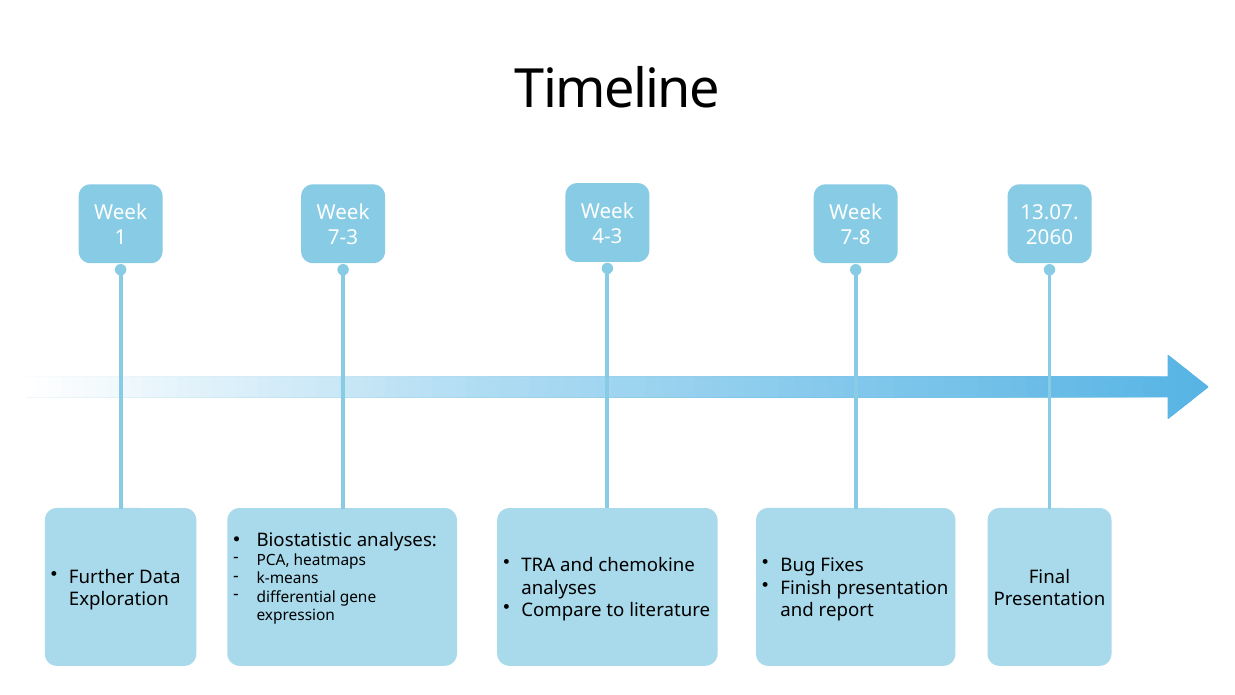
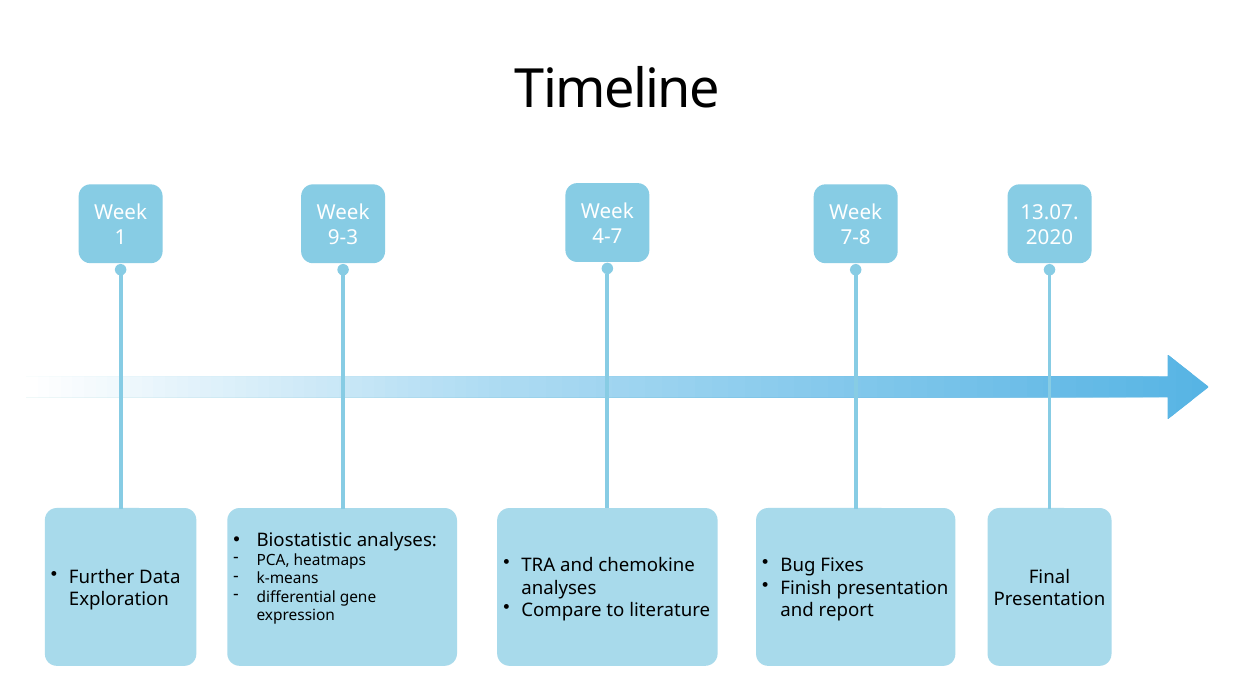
4-3: 4-3 -> 4-7
7-3: 7-3 -> 9-3
2060: 2060 -> 2020
